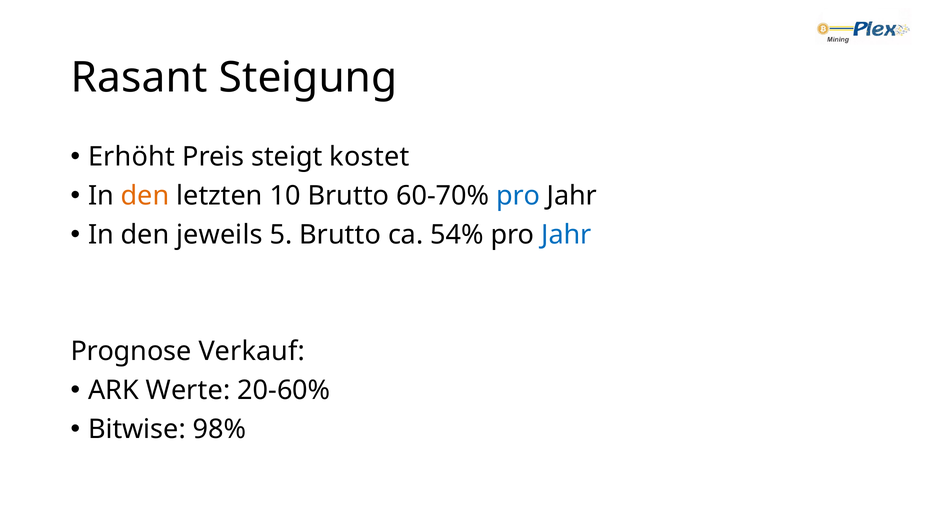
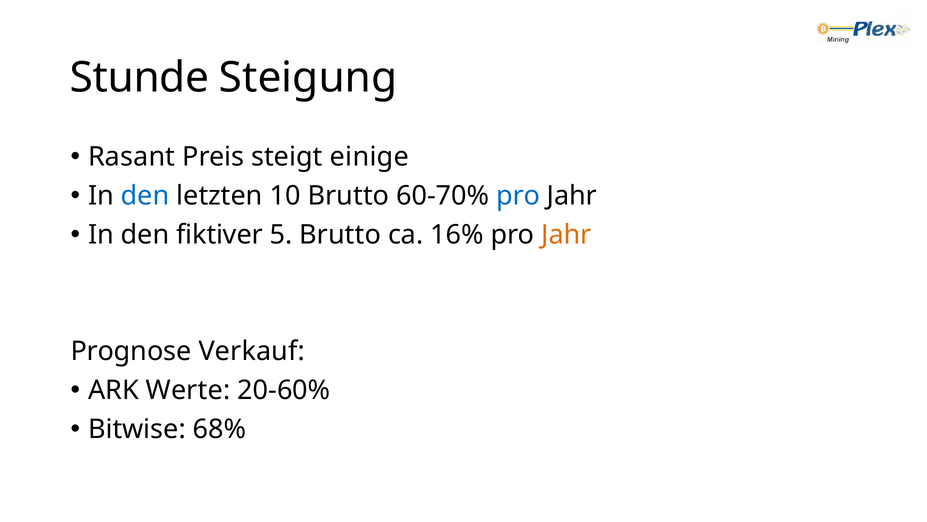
Rasant: Rasant -> Stunde
Erhöht: Erhöht -> Rasant
kostet: kostet -> einige
den at (145, 196) colour: orange -> blue
jeweils: jeweils -> fiktiver
54%: 54% -> 16%
Jahr at (566, 234) colour: blue -> orange
98%: 98% -> 68%
